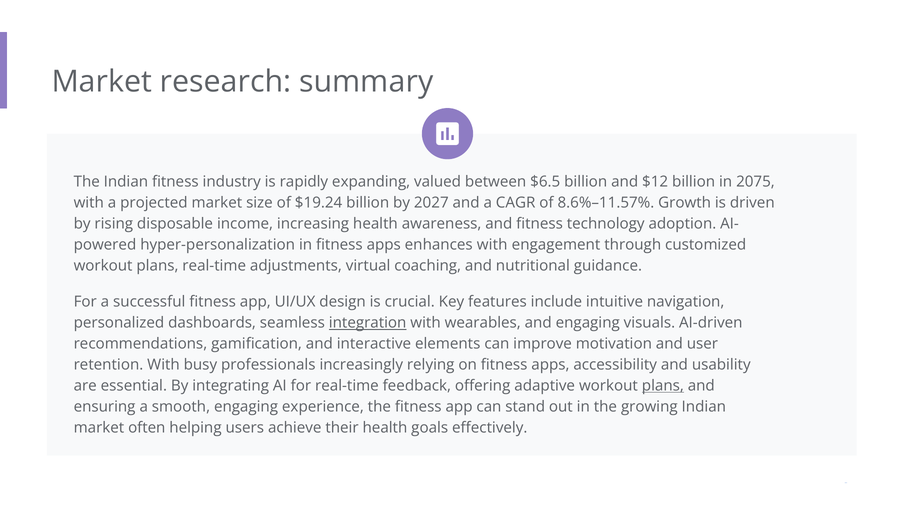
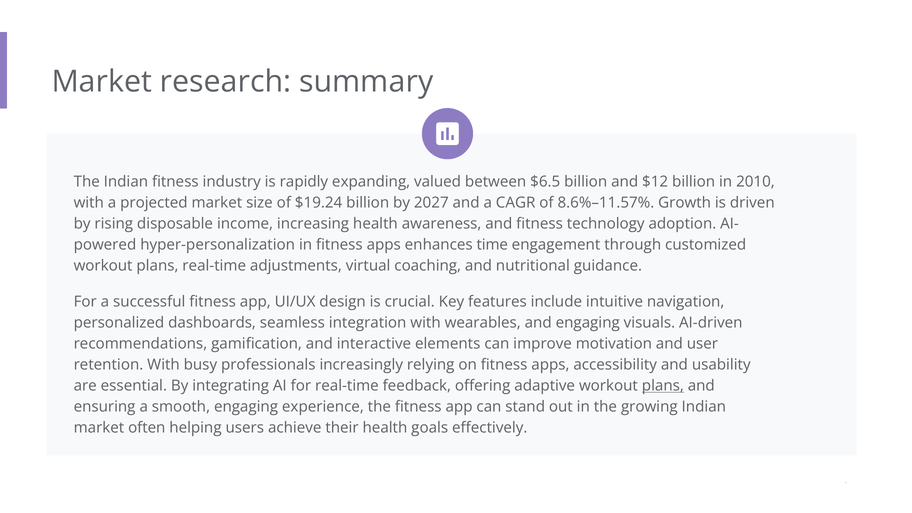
2075: 2075 -> 2010
enhances with: with -> time
integration underline: present -> none
